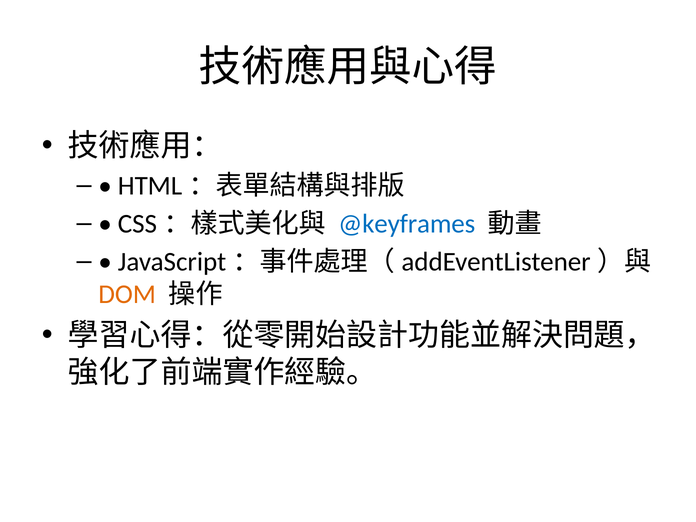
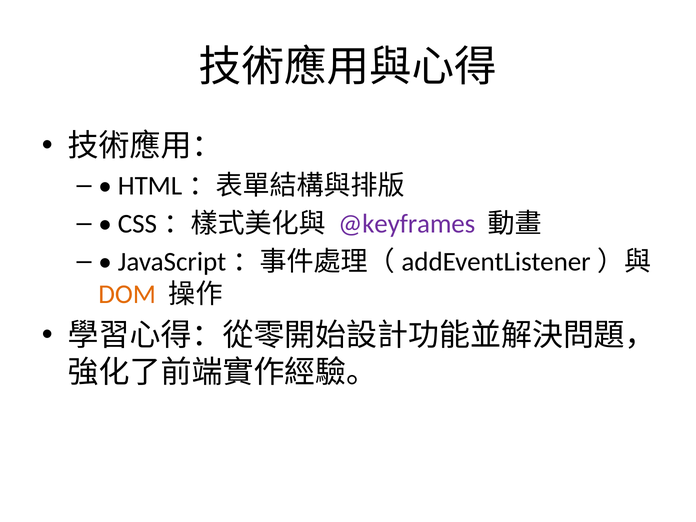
@keyframes colour: blue -> purple
